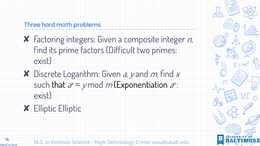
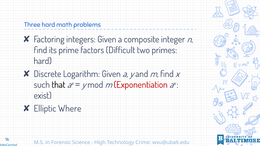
exist at (43, 61): exist -> hard
Exponentiation colour: black -> red
Elliptic Elliptic: Elliptic -> Where
